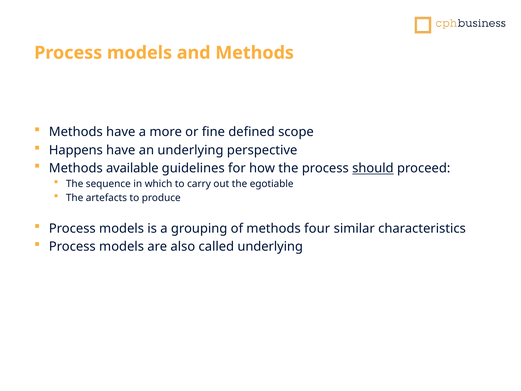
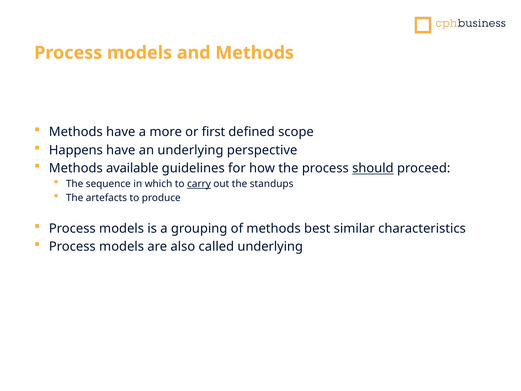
fine: fine -> first
carry underline: none -> present
egotiable: egotiable -> standups
four: four -> best
